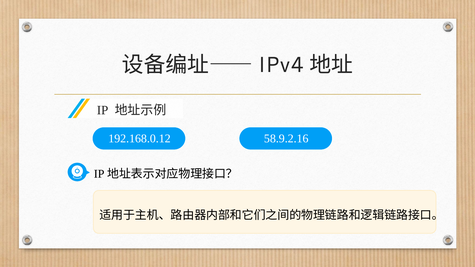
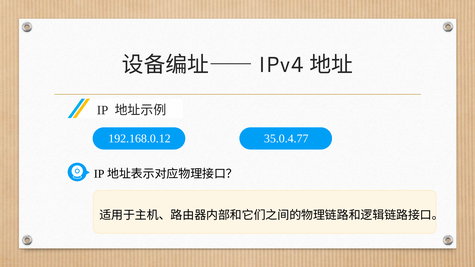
58.9.2.16: 58.9.2.16 -> 35.0.4.77
